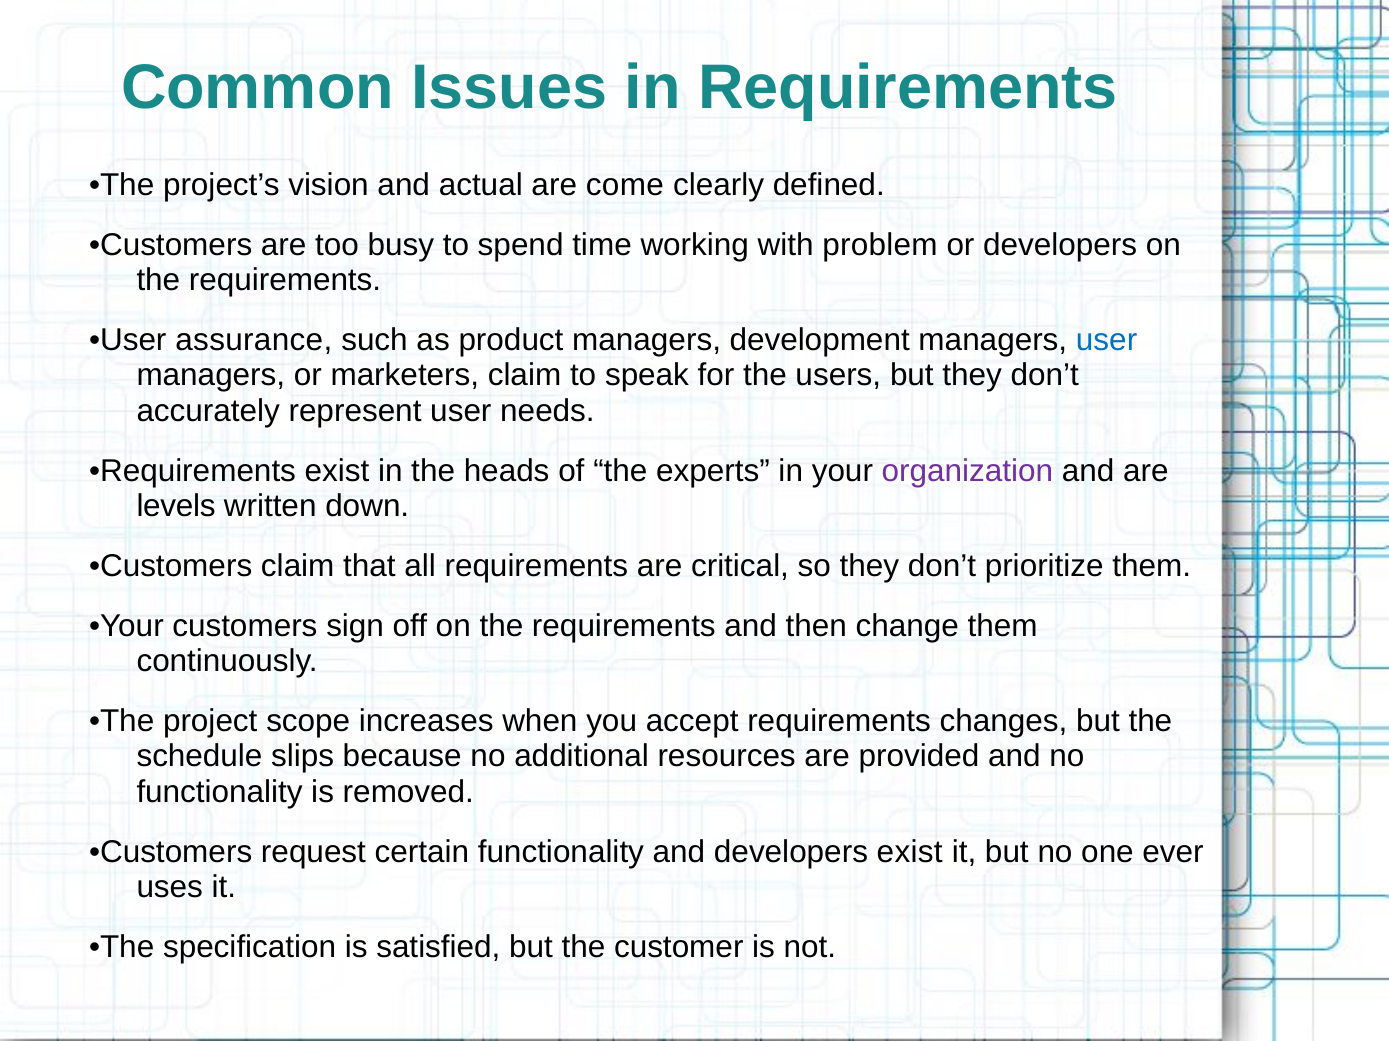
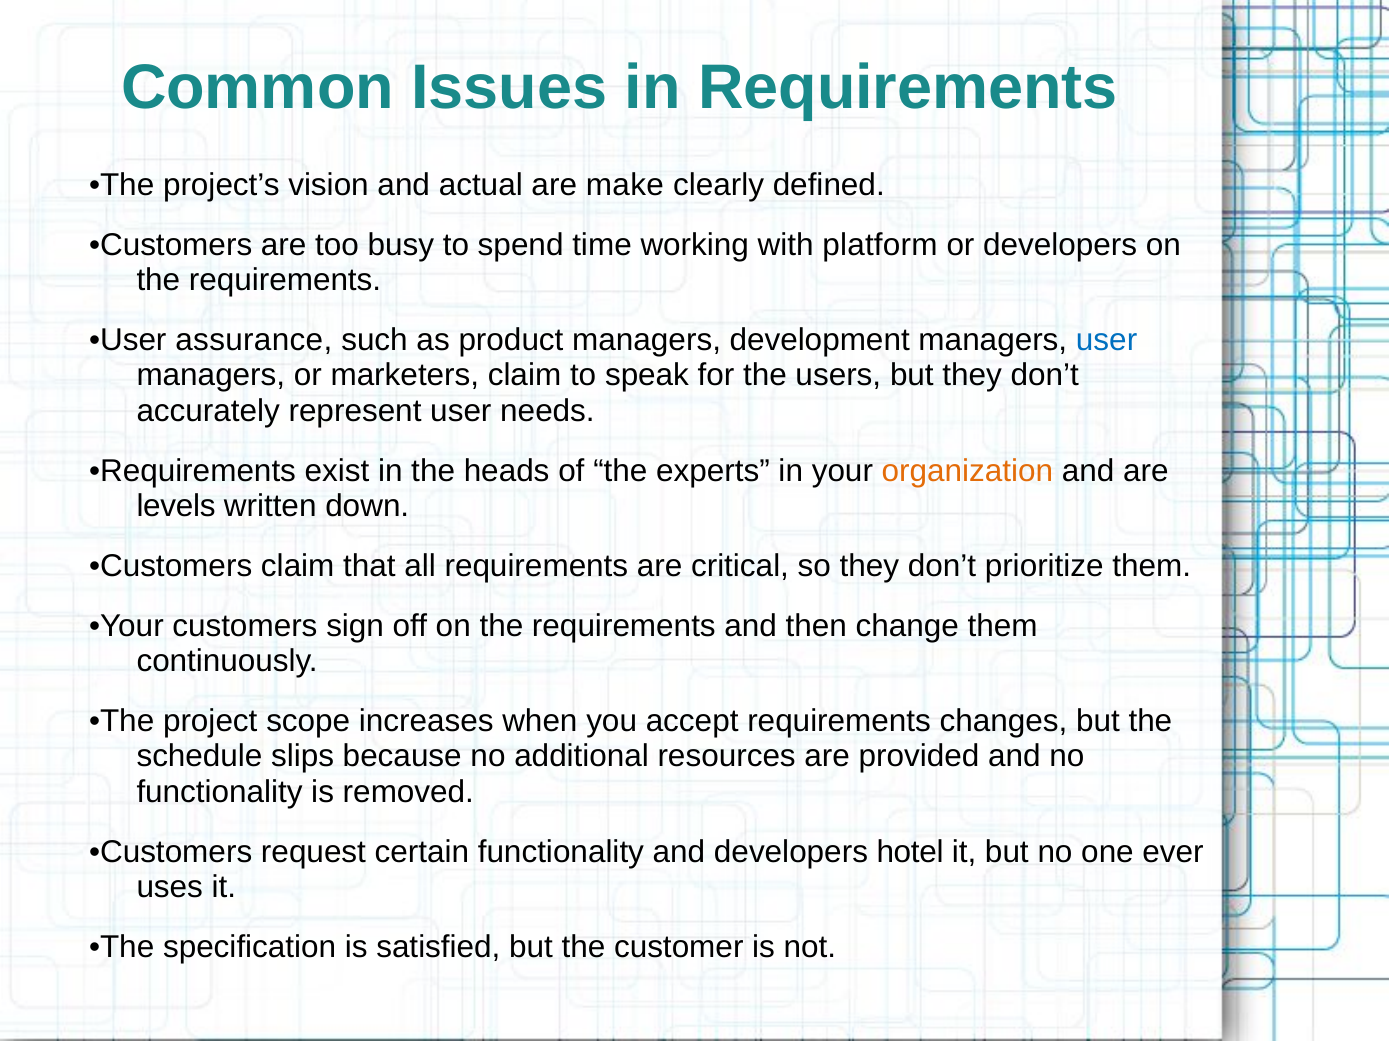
come: come -> make
problem: problem -> platform
organization colour: purple -> orange
developers exist: exist -> hotel
